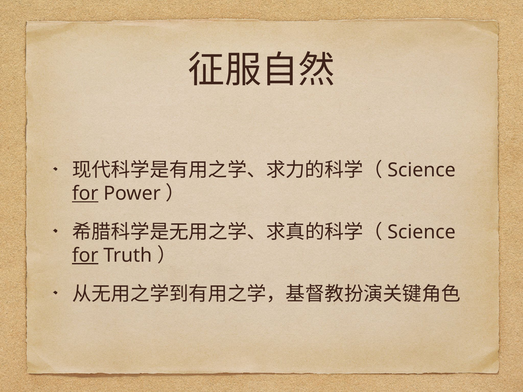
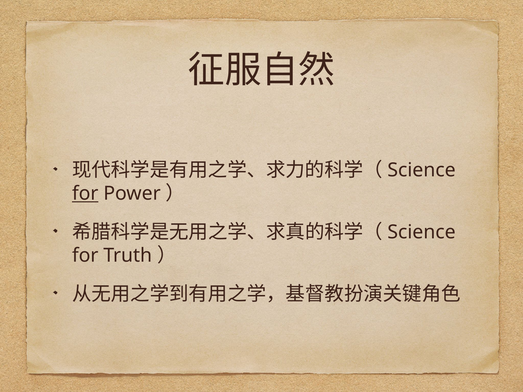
for at (85, 256) underline: present -> none
